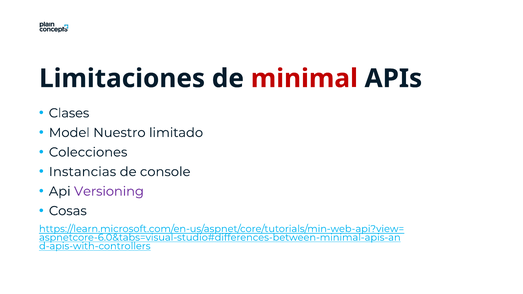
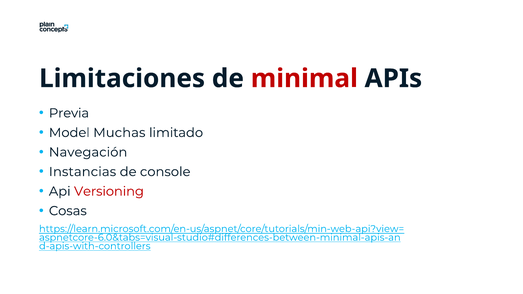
Clases: Clases -> Previa
Nuestro: Nuestro -> Muchas
Colecciones: Colecciones -> Navegación
Versioning colour: purple -> red
